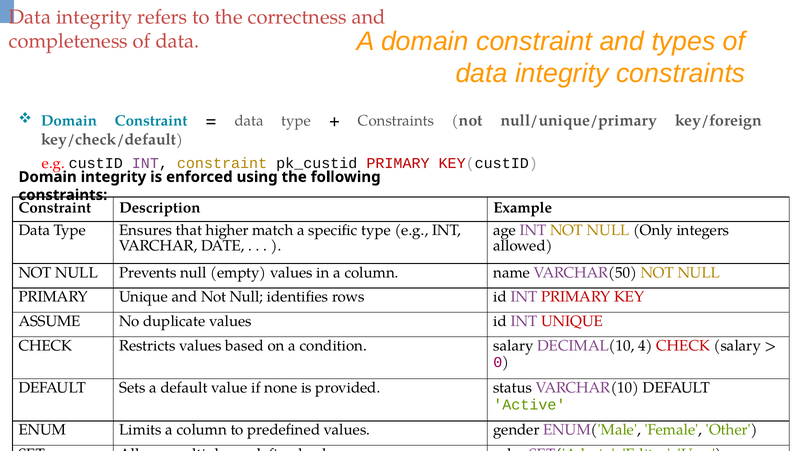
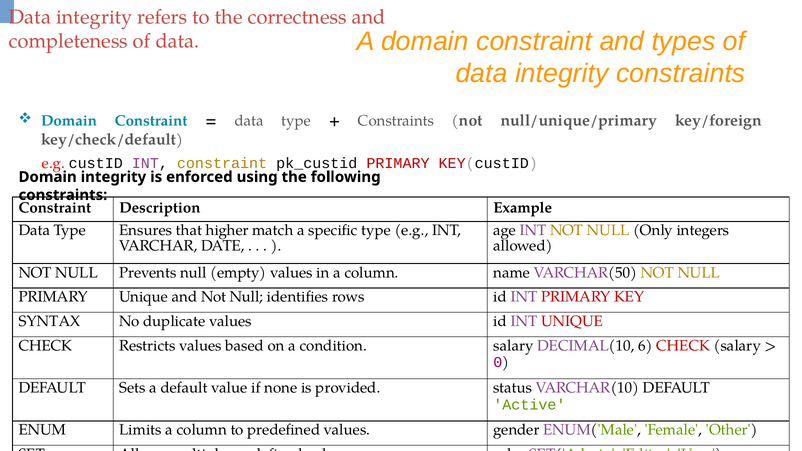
ASSUME: ASSUME -> SYNTAX
4: 4 -> 6
